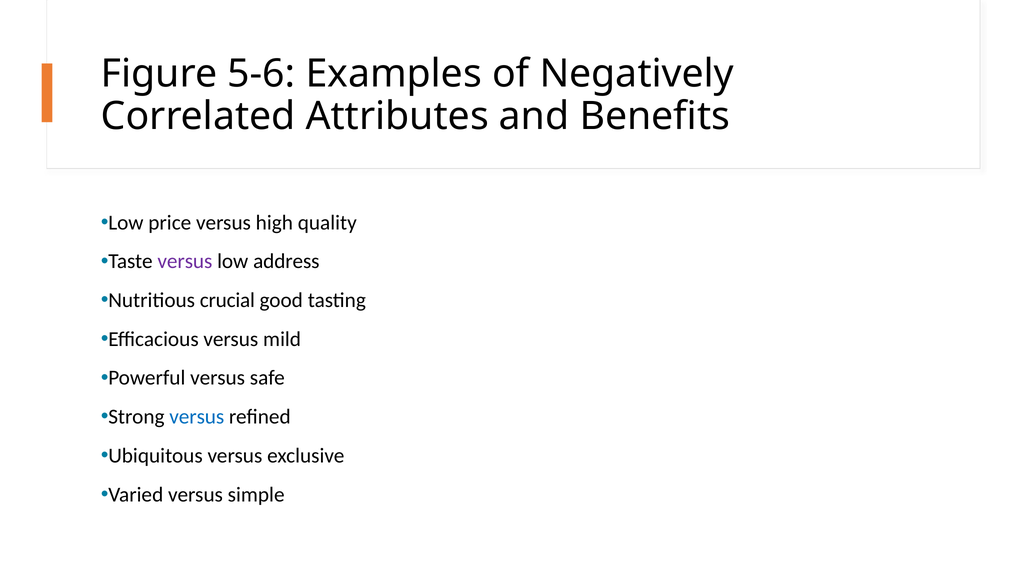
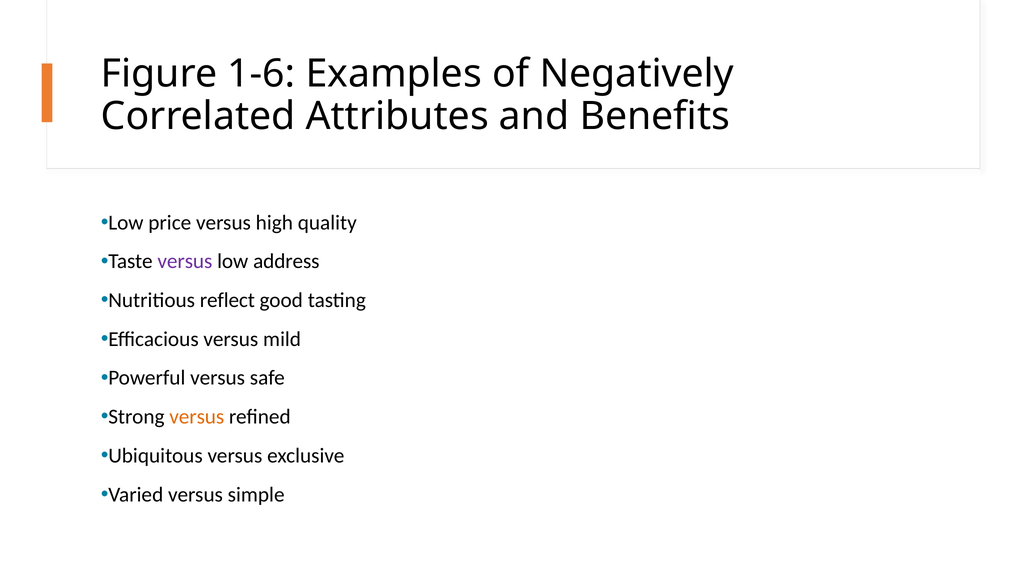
5-6: 5-6 -> 1-6
crucial: crucial -> reflect
versus at (197, 417) colour: blue -> orange
